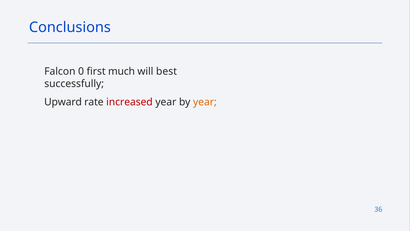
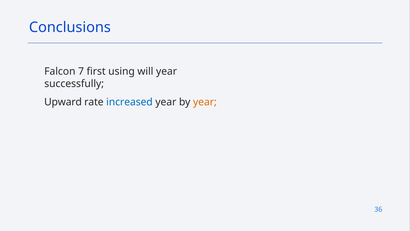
0: 0 -> 7
much: much -> using
will best: best -> year
increased colour: red -> blue
